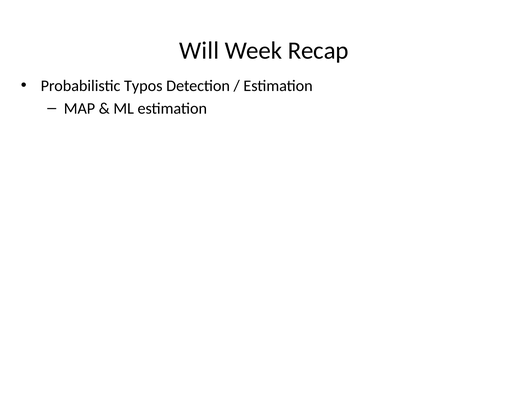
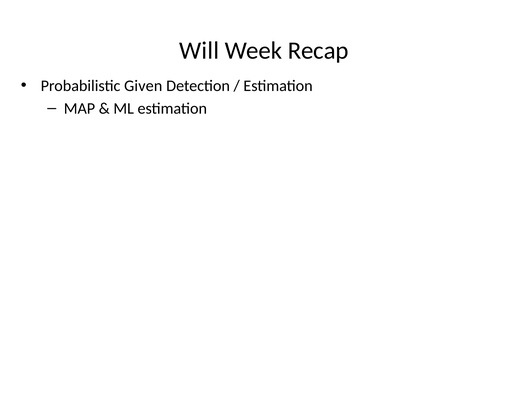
Typos: Typos -> Given
